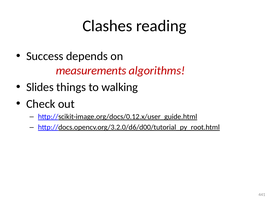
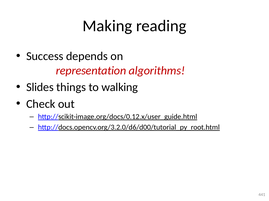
Clashes: Clashes -> Making
measurements: measurements -> representation
